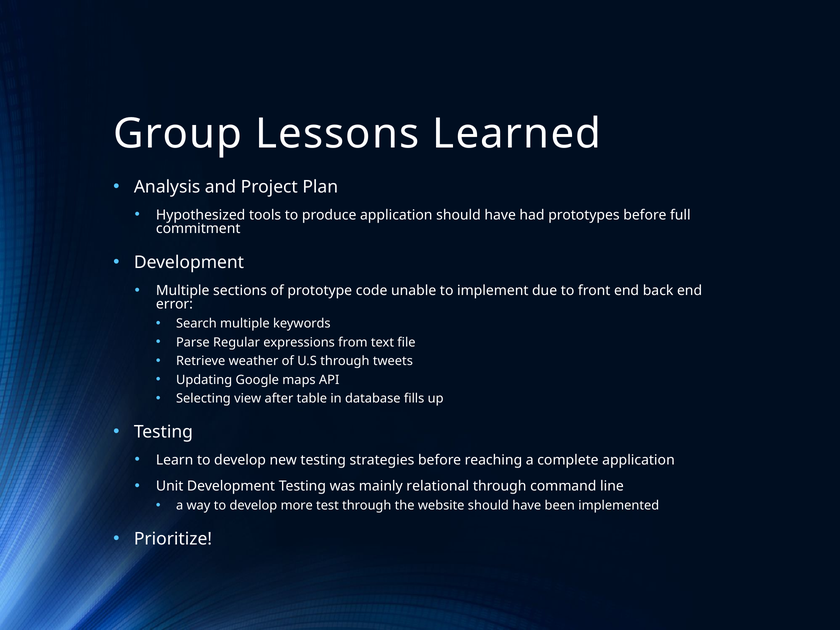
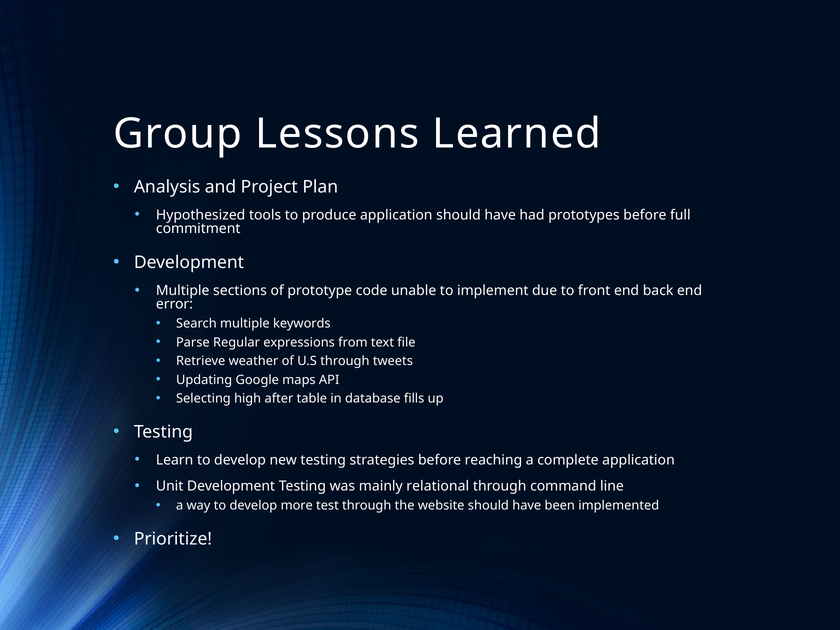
view: view -> high
